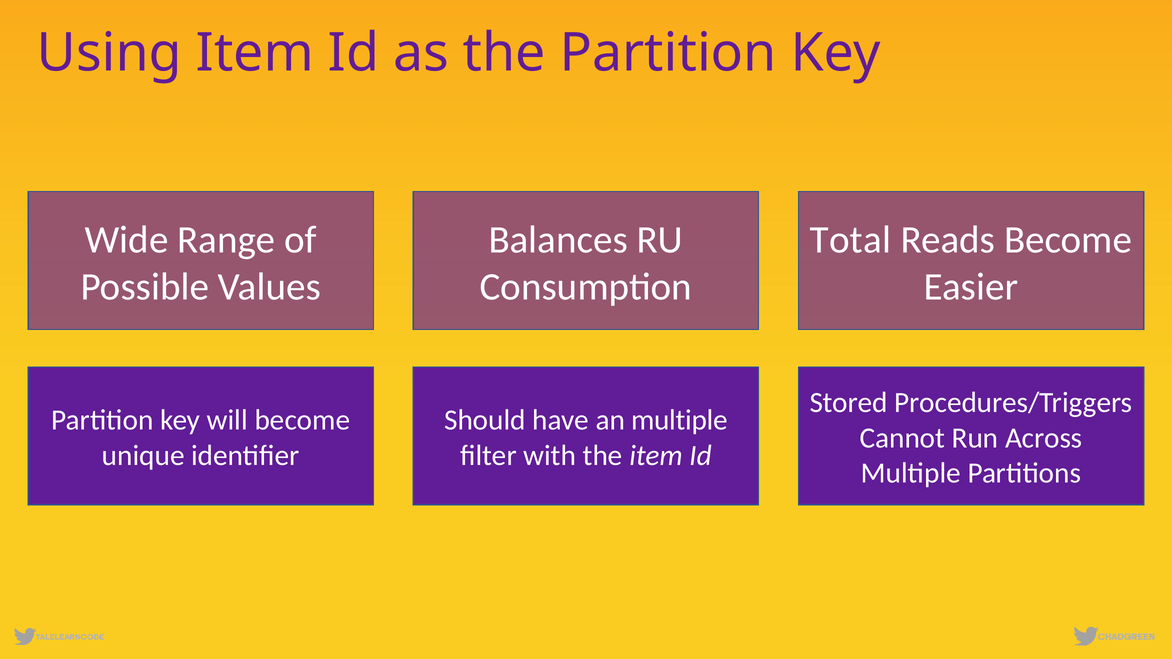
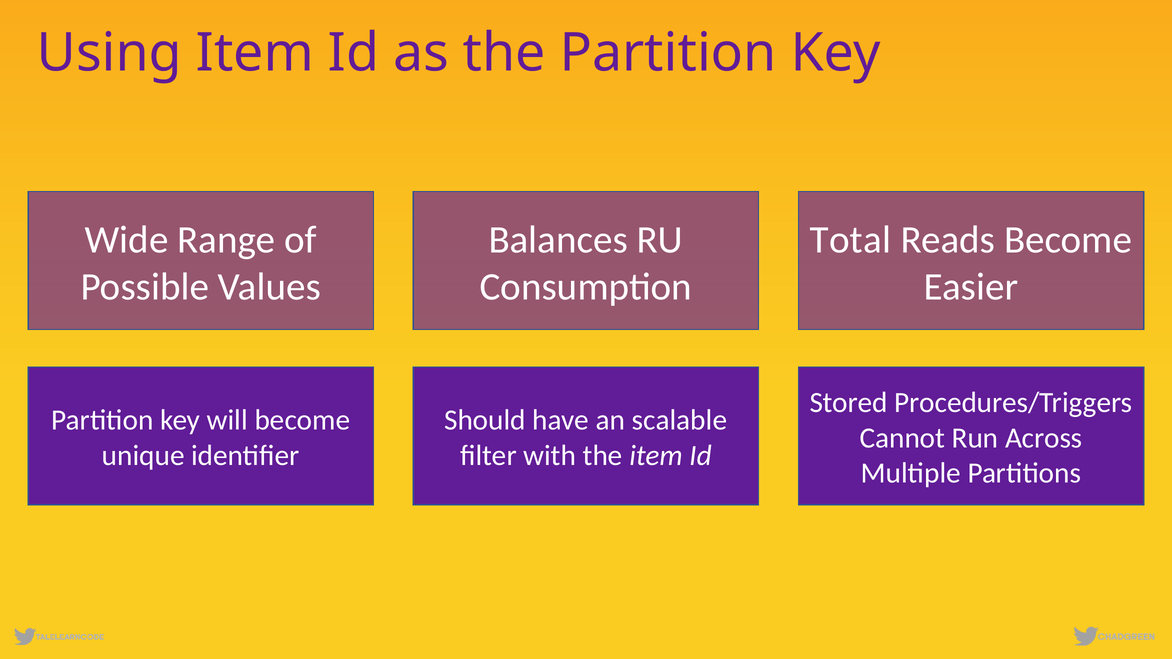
an multiple: multiple -> scalable
